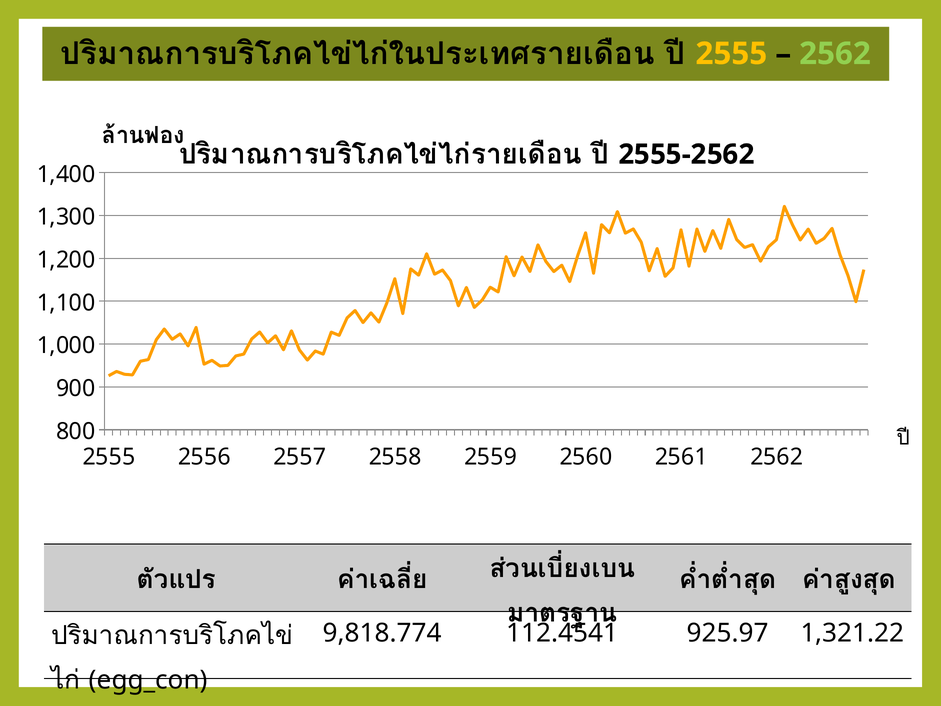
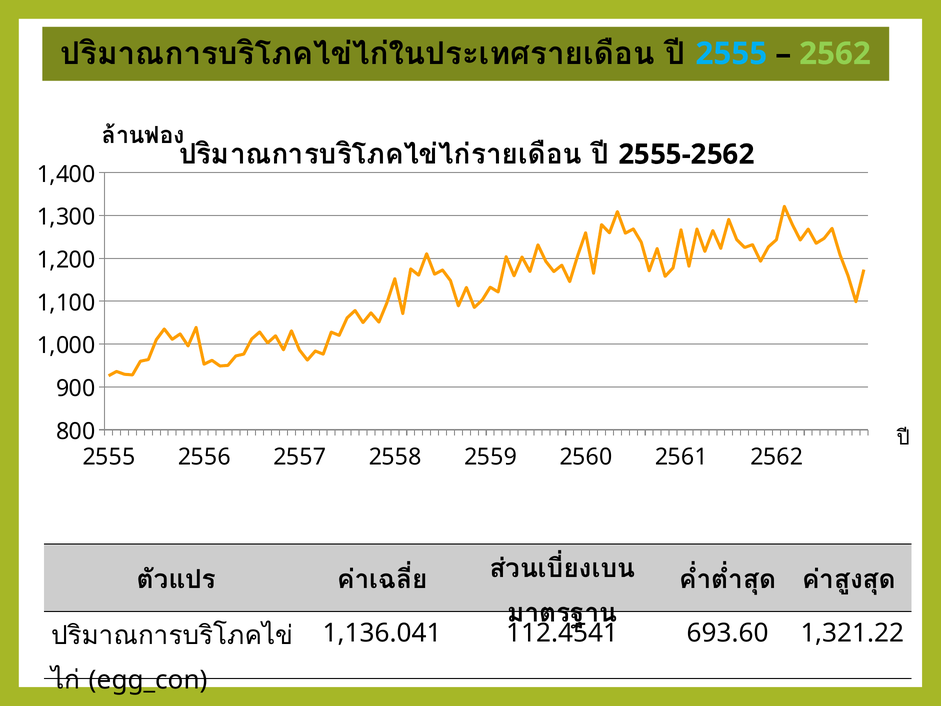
2555 at (731, 54) colour: yellow -> light blue
9,818.774: 9,818.774 -> 1,136.041
925.97: 925.97 -> 693.60
